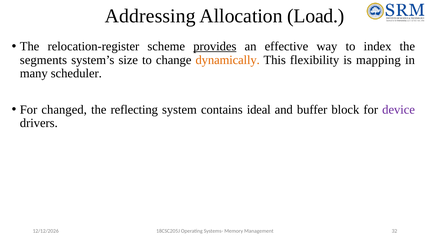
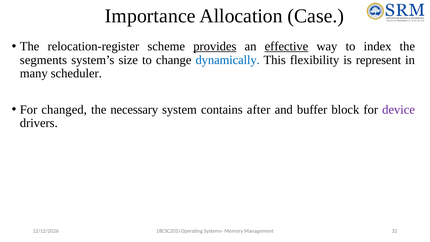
Addressing: Addressing -> Importance
Load: Load -> Case
effective underline: none -> present
dynamically colour: orange -> blue
mapping: mapping -> represent
reflecting: reflecting -> necessary
ideal: ideal -> after
